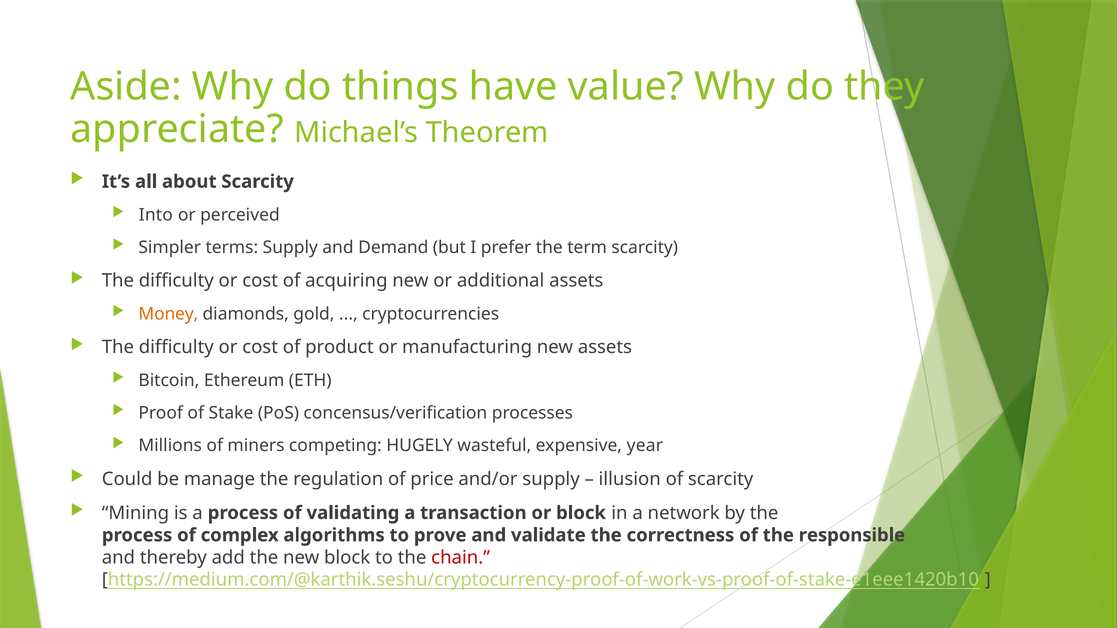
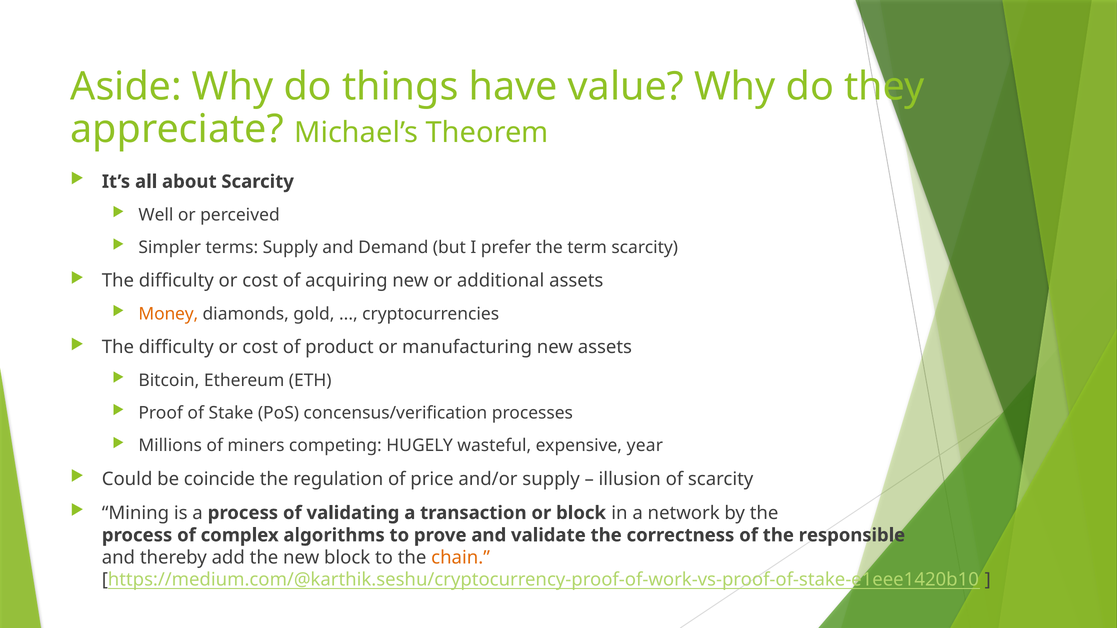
Into: Into -> Well
manage: manage -> coincide
chain colour: red -> orange
